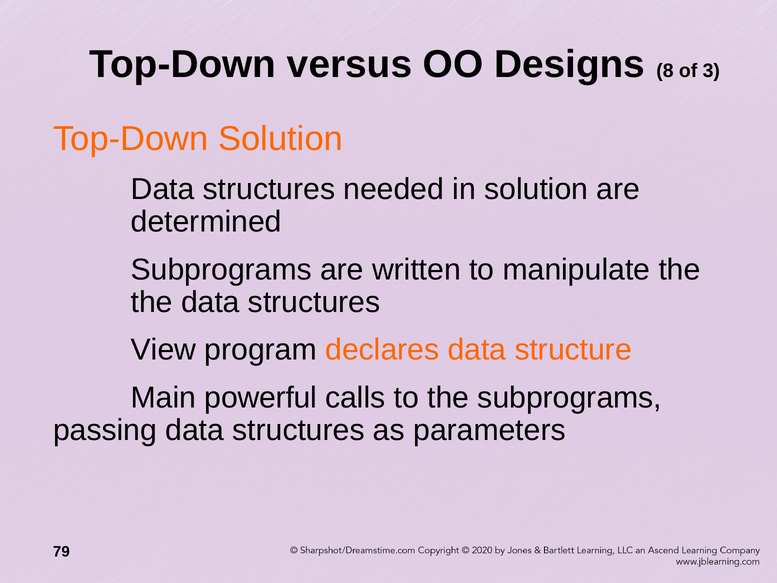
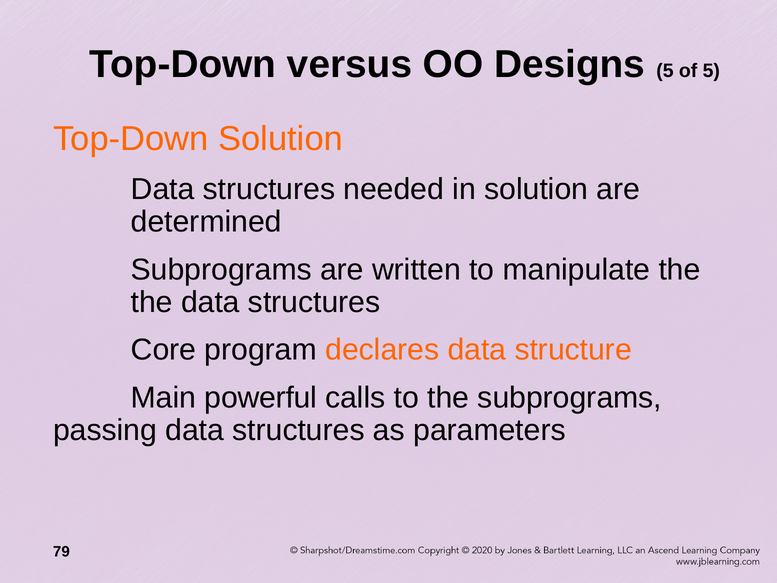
Designs 8: 8 -> 5
of 3: 3 -> 5
View: View -> Core
